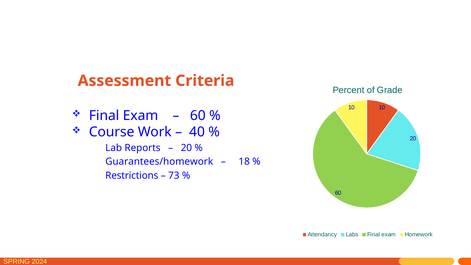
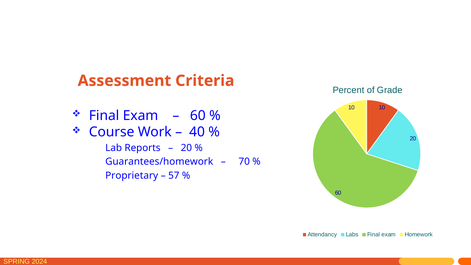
18: 18 -> 70
Restrictions: Restrictions -> Proprietary
73: 73 -> 57
